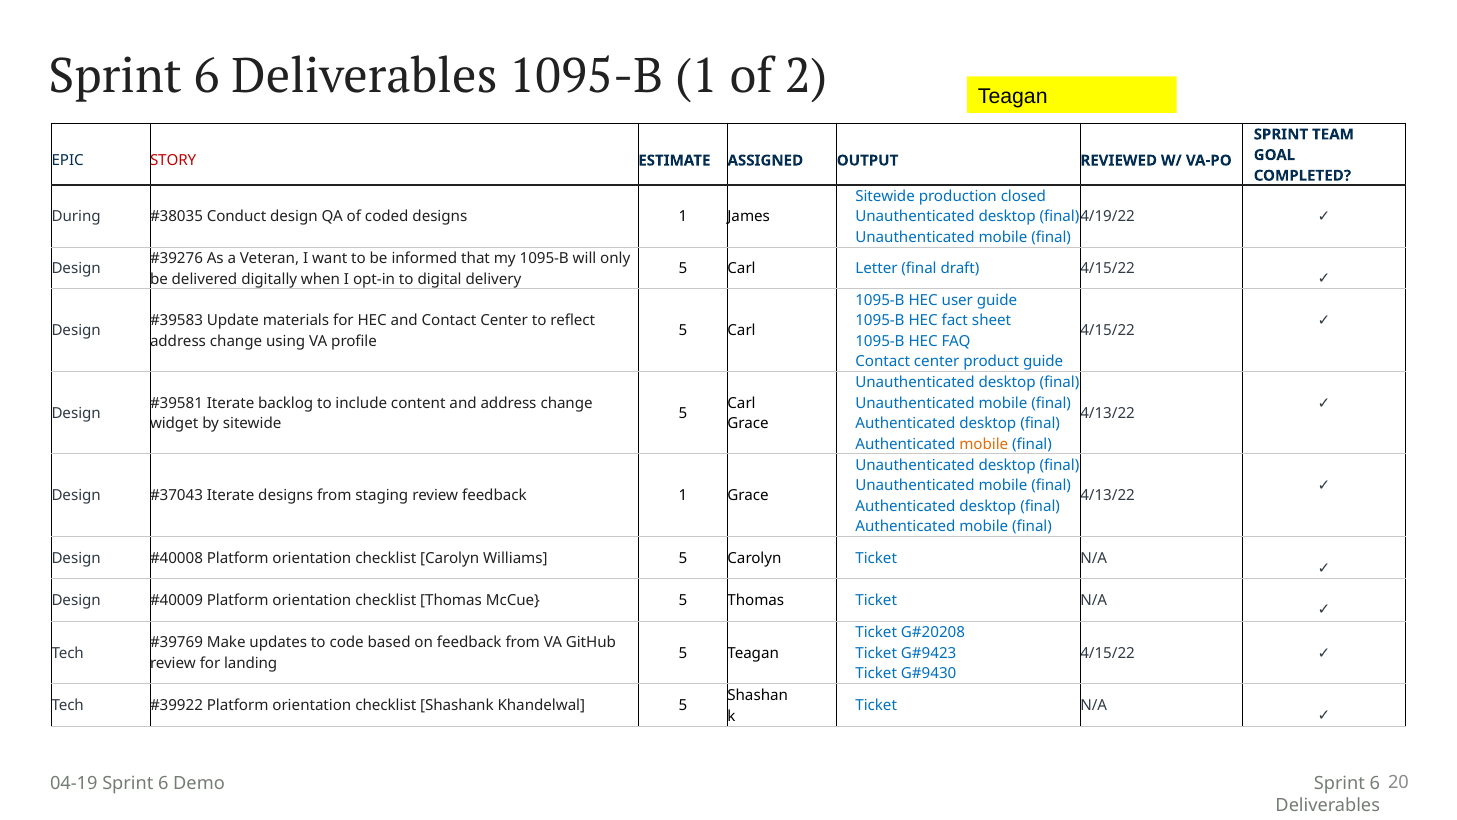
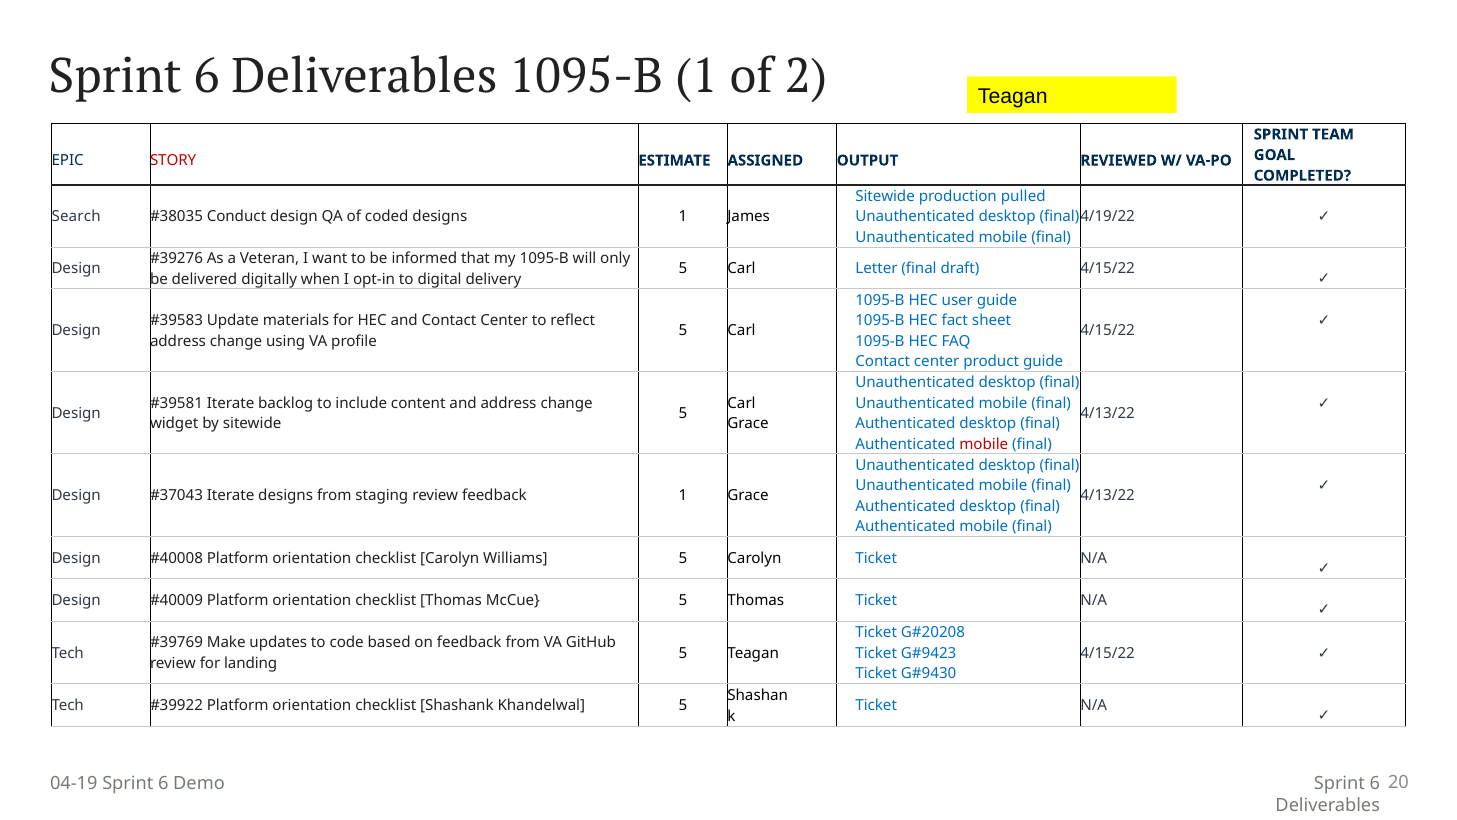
closed: closed -> pulled
During: During -> Search
mobile at (984, 444) colour: orange -> red
